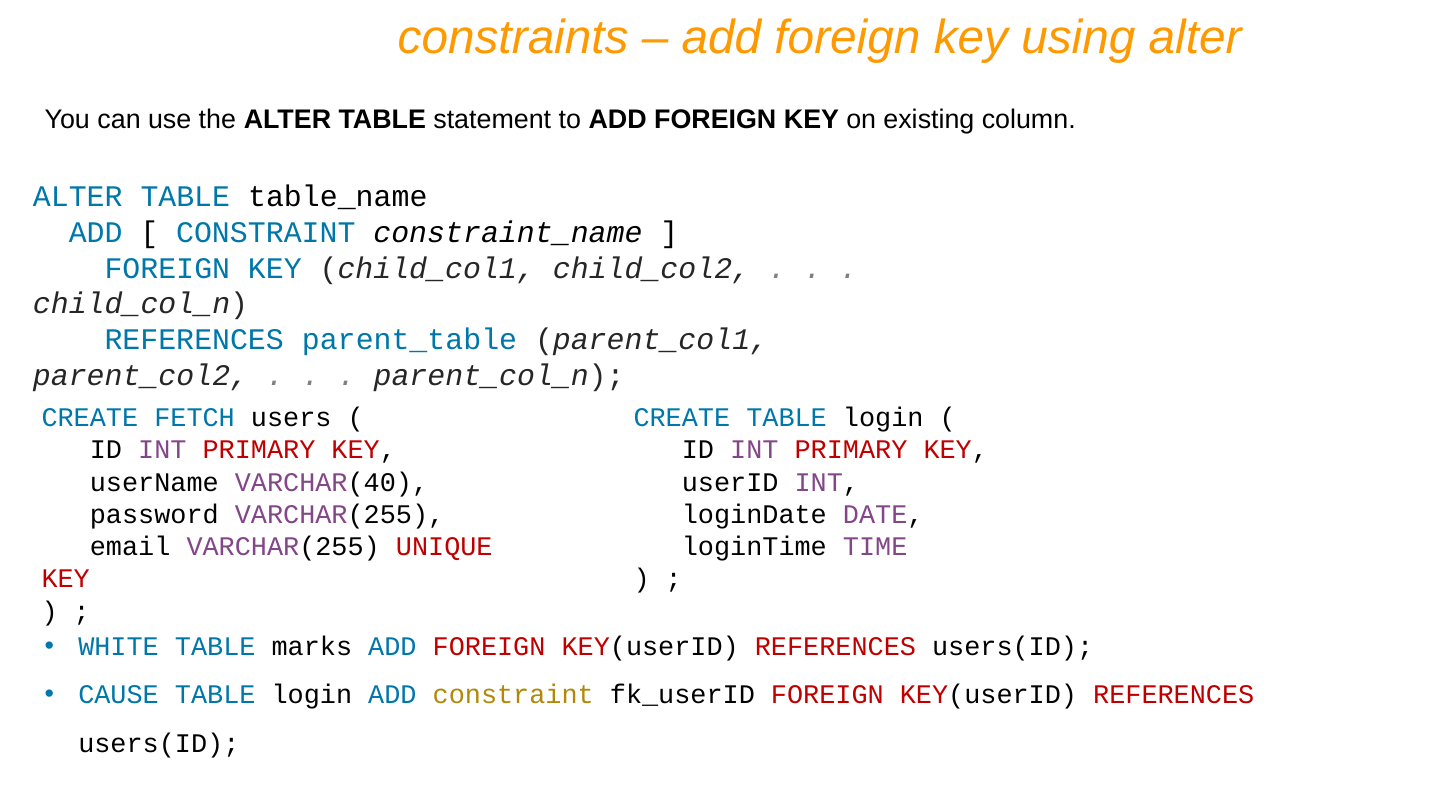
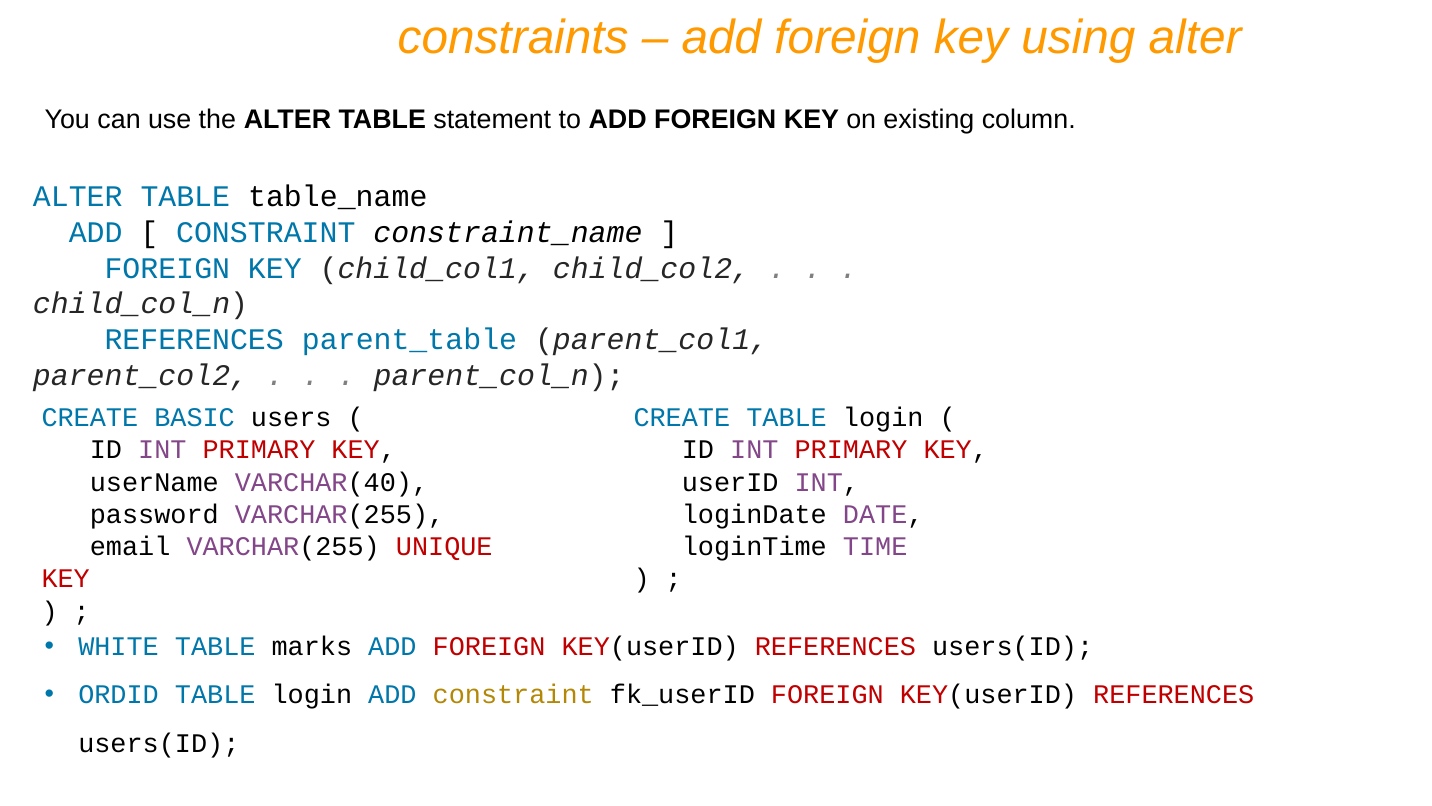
FETCH: FETCH -> BASIC
CAUSE: CAUSE -> ORDID
